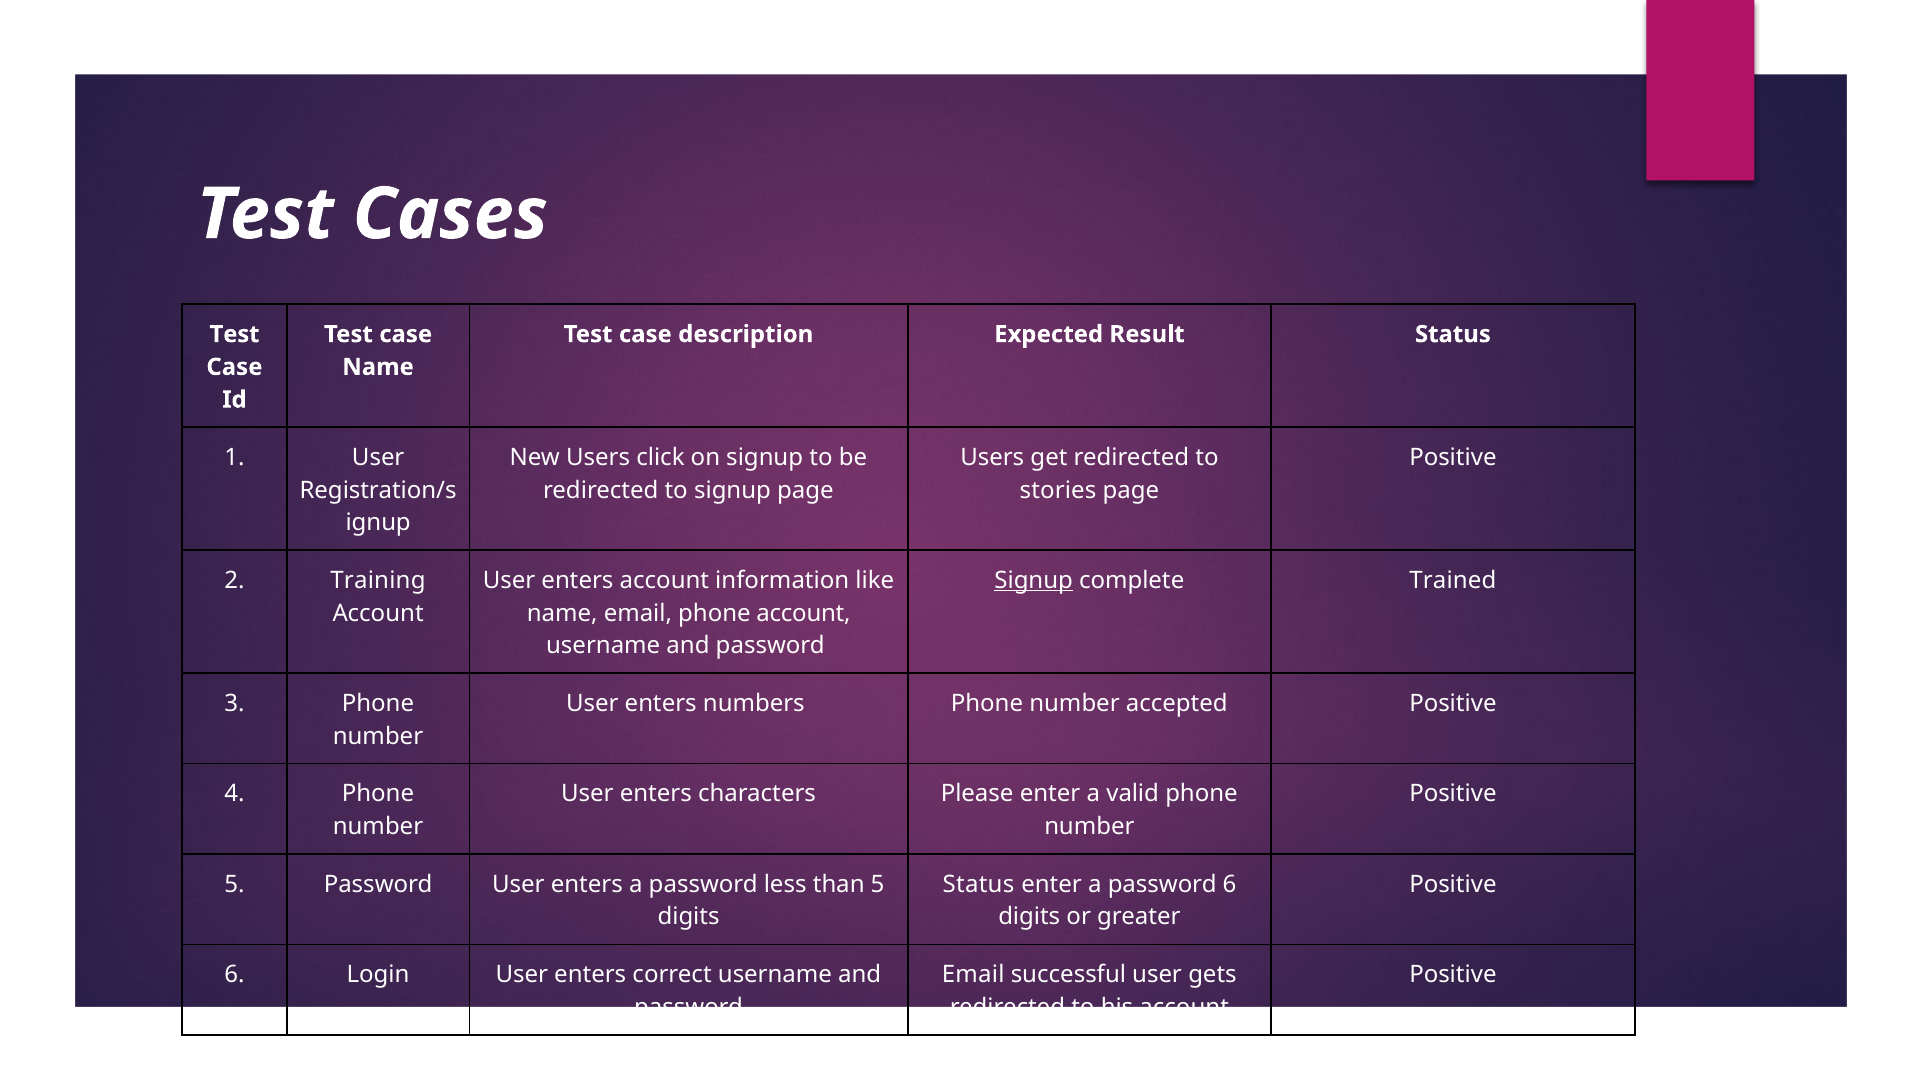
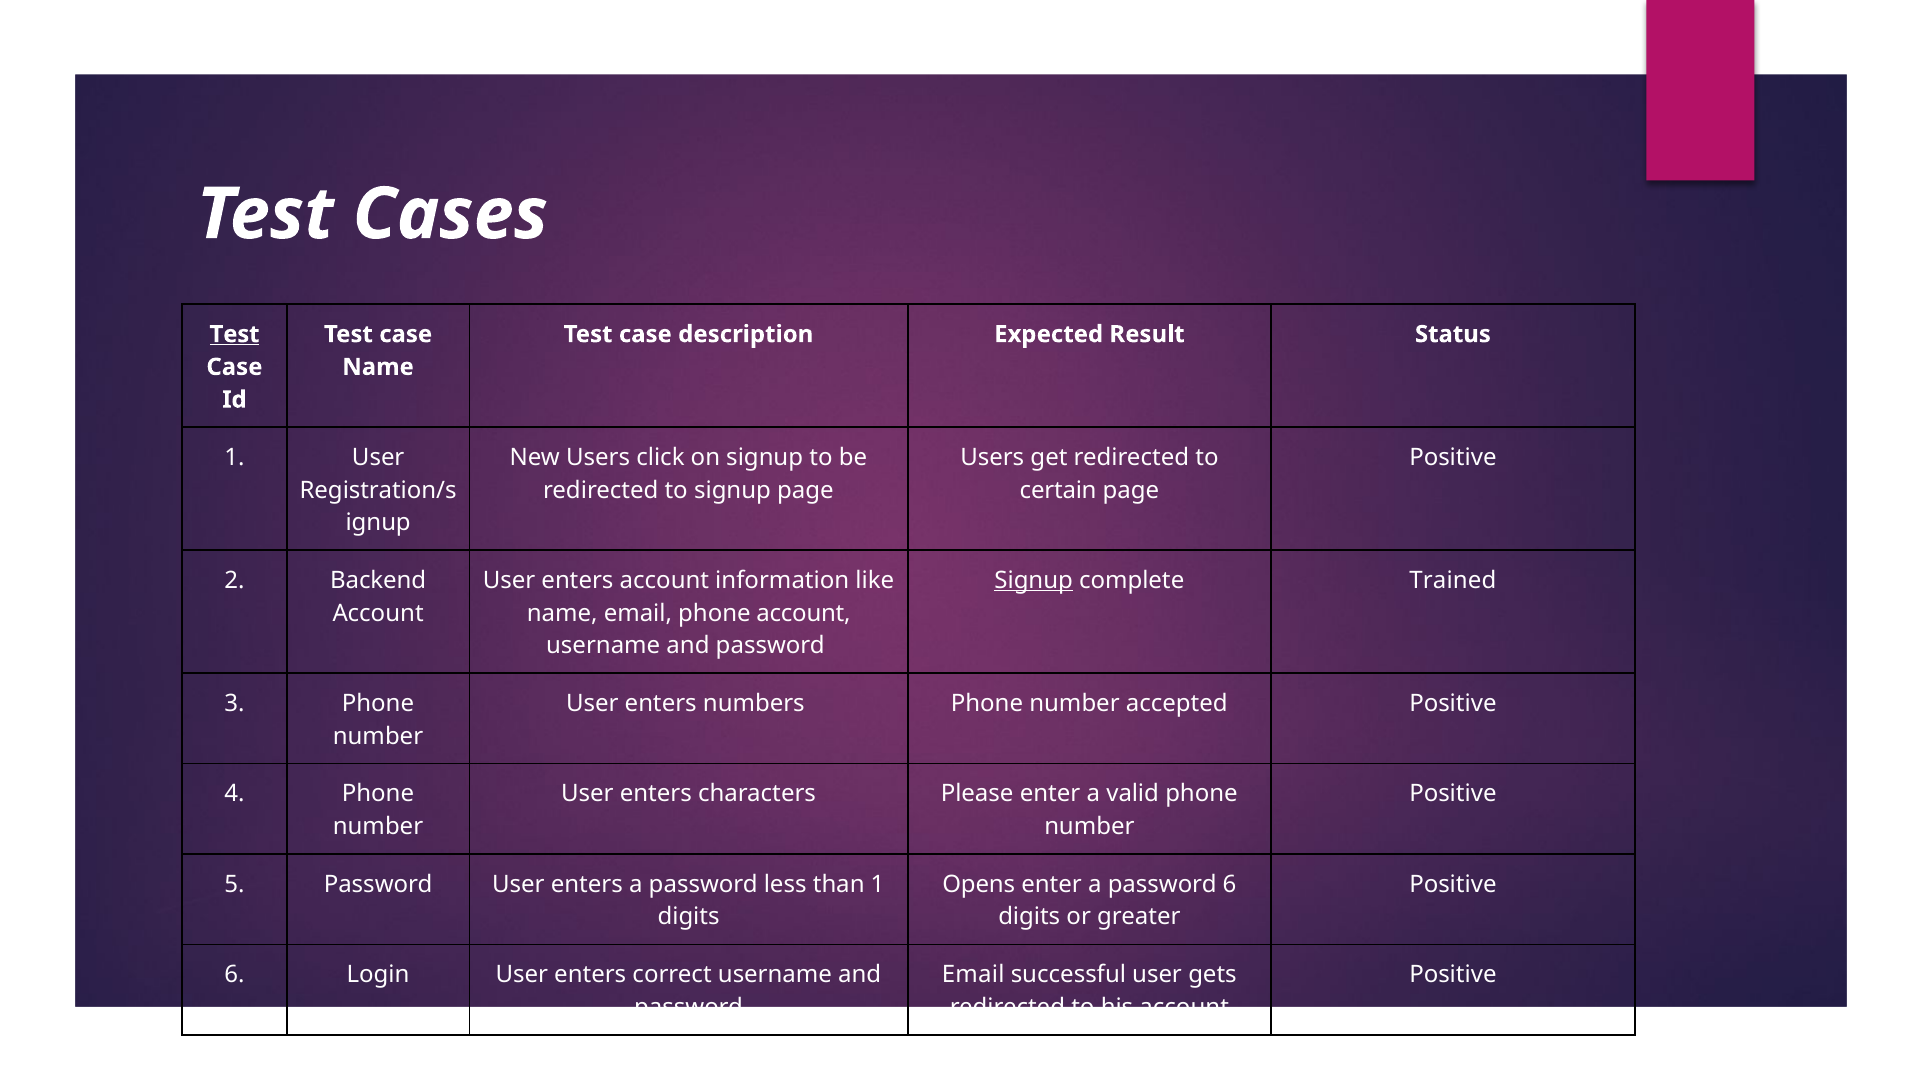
Test at (234, 334) underline: none -> present
stories: stories -> certain
Training: Training -> Backend
than 5: 5 -> 1
Status at (979, 884): Status -> Opens
